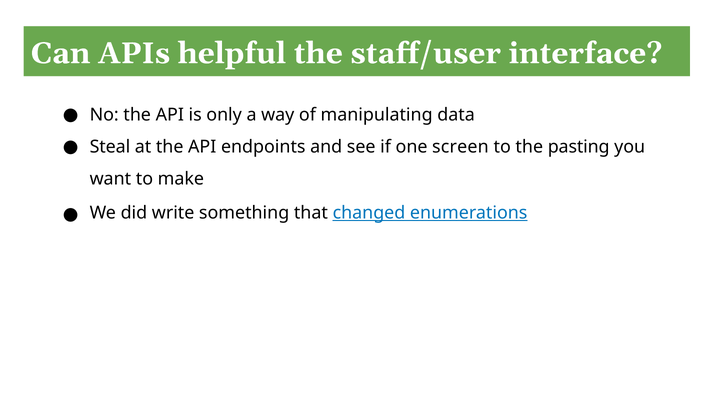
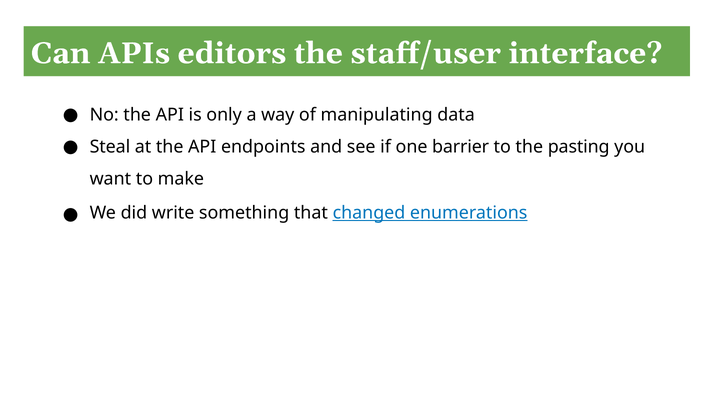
helpful: helpful -> editors
screen: screen -> barrier
